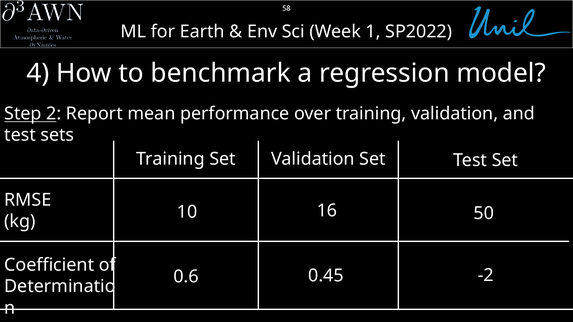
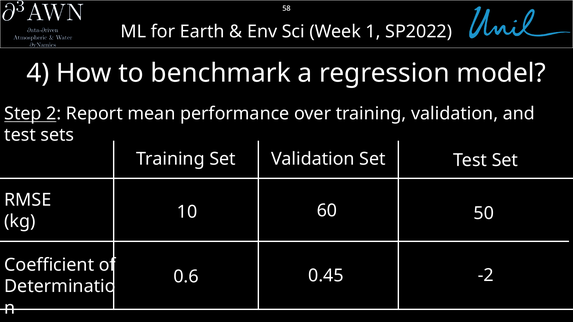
16: 16 -> 60
